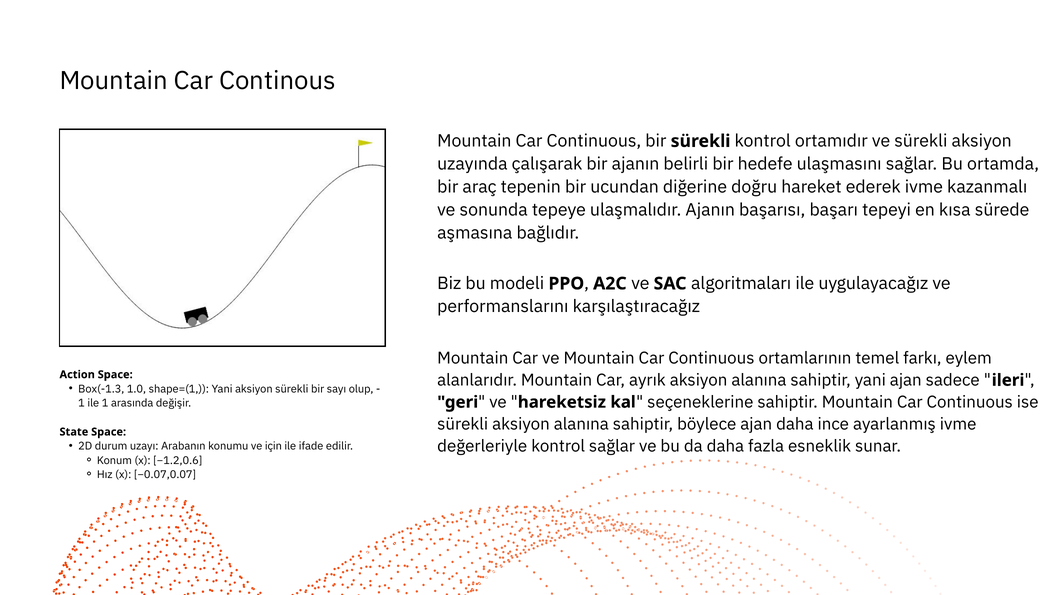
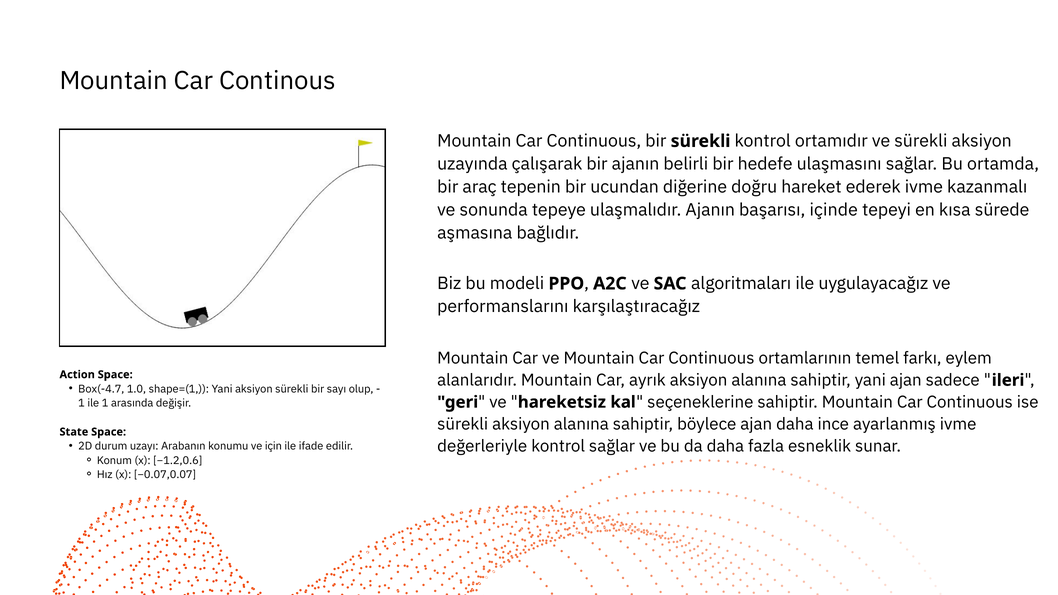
başarı: başarı -> içinde
Box(-1.3: Box(-1.3 -> Box(-4.7
